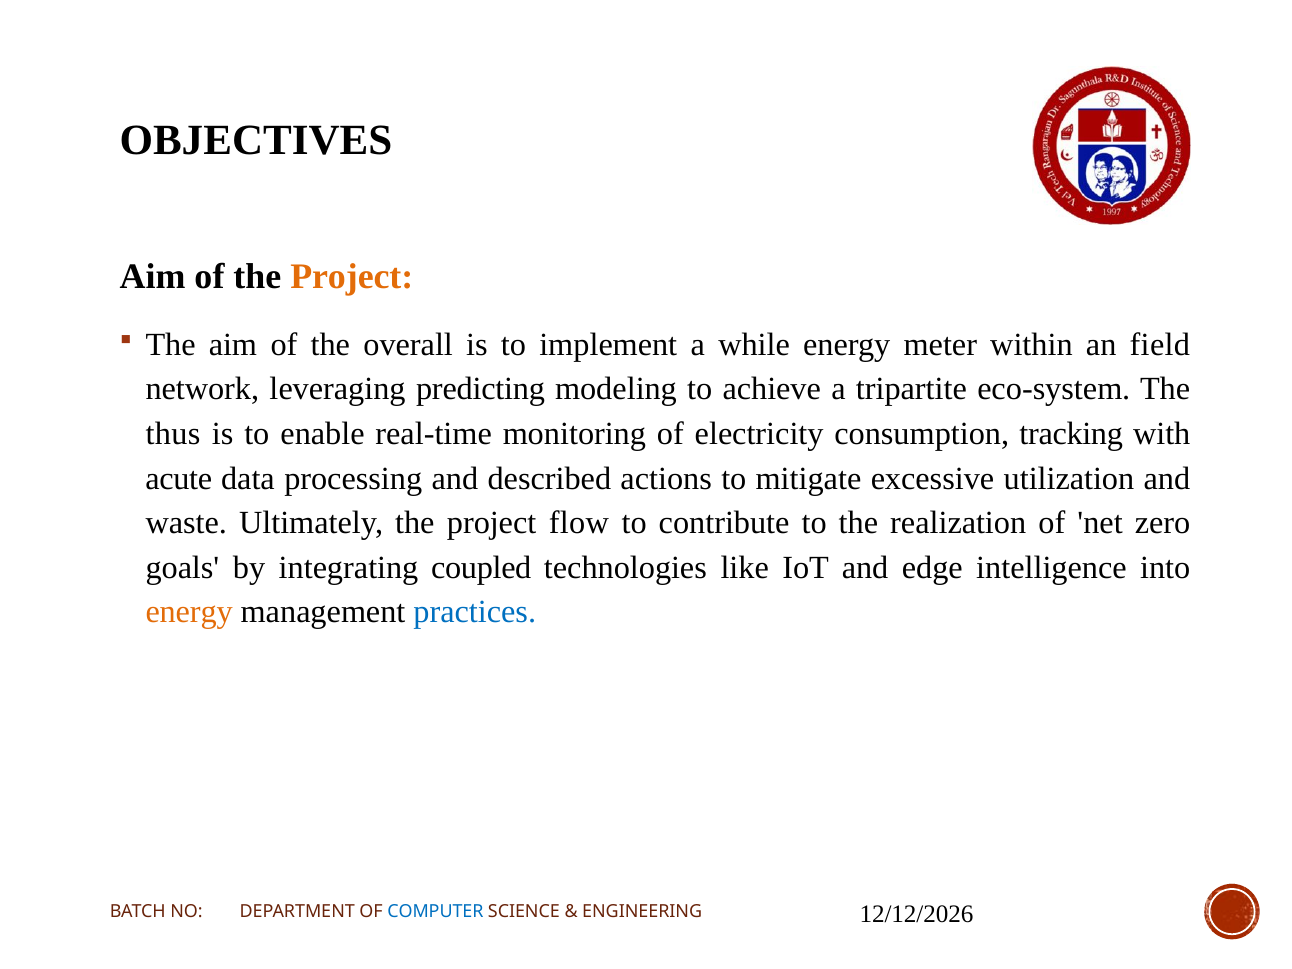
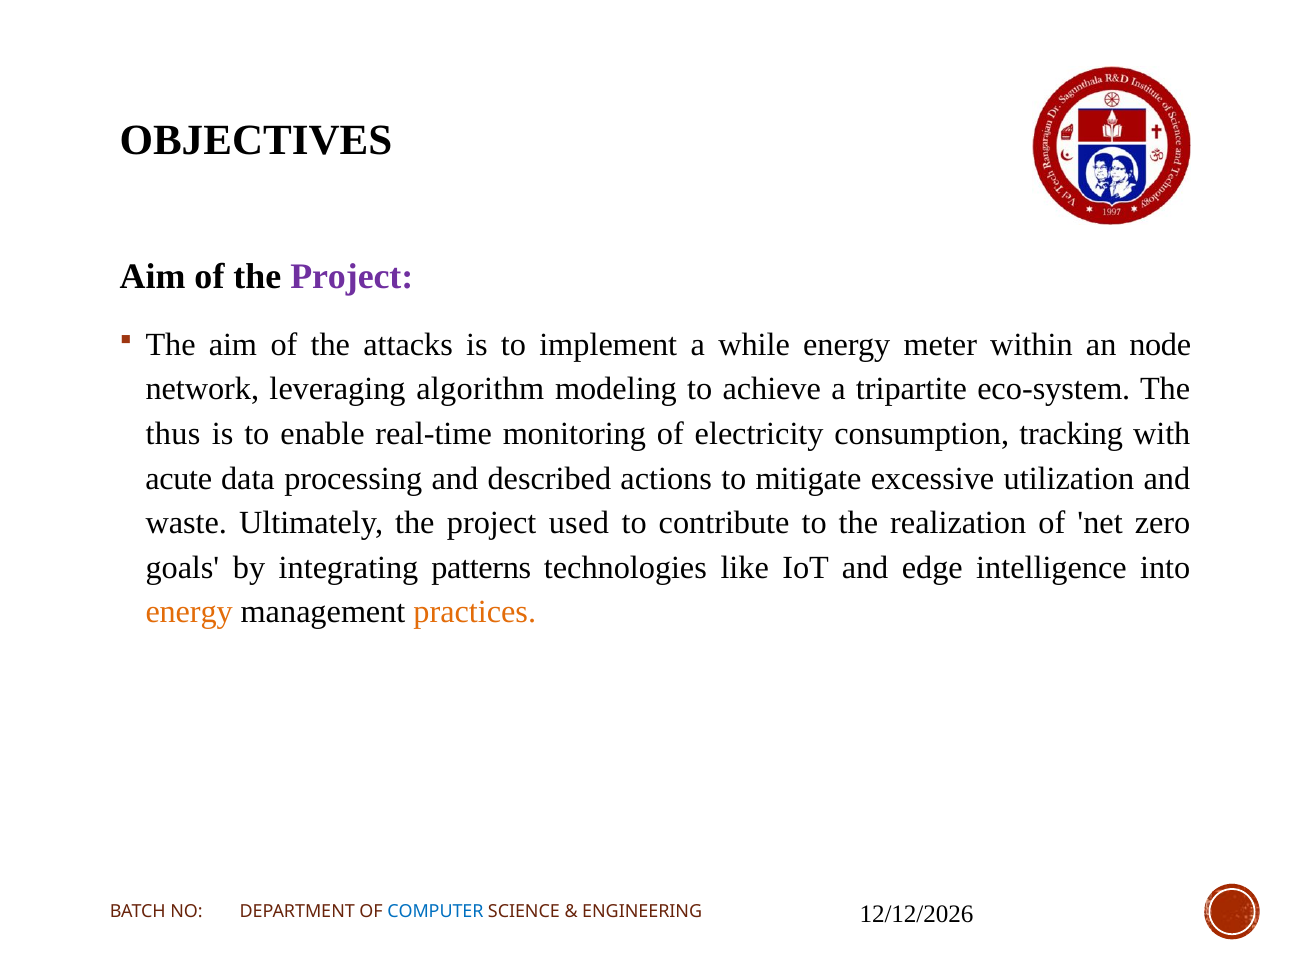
Project at (352, 276) colour: orange -> purple
overall: overall -> attacks
field: field -> node
predicting: predicting -> algorithm
flow: flow -> used
coupled: coupled -> patterns
practices colour: blue -> orange
